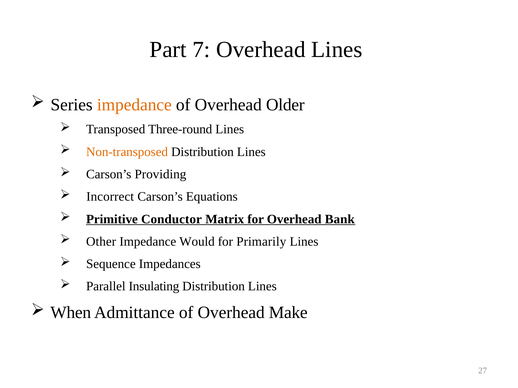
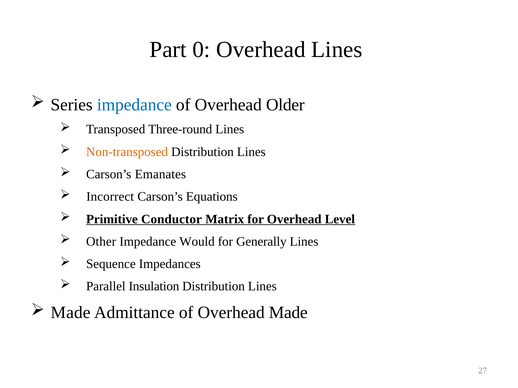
7: 7 -> 0
impedance at (134, 105) colour: orange -> blue
Providing: Providing -> Emanates
Bank: Bank -> Level
Primarily: Primarily -> Generally
Insulating: Insulating -> Insulation
When at (71, 313): When -> Made
Overhead Make: Make -> Made
